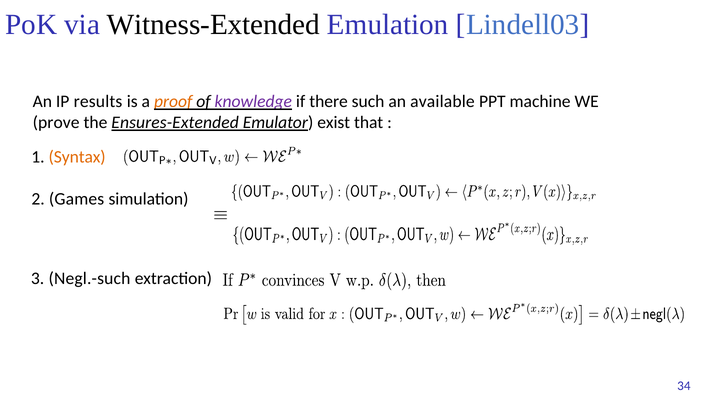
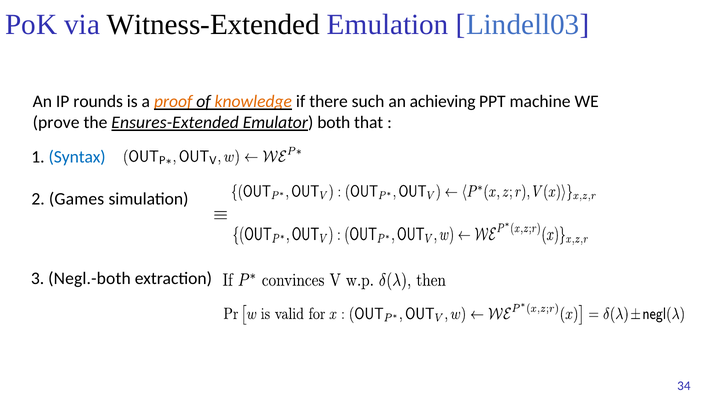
results: results -> rounds
knowledge colour: purple -> orange
available: available -> achieving
exist: exist -> both
Syntax colour: orange -> blue
Negl.-such: Negl.-such -> Negl.-both
